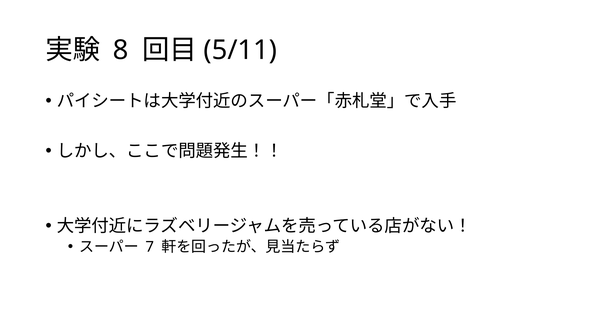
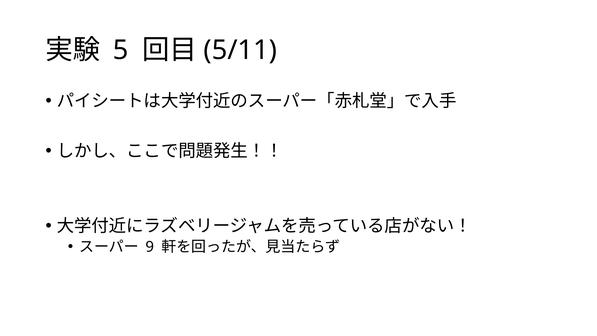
8: 8 -> 5
7: 7 -> 9
